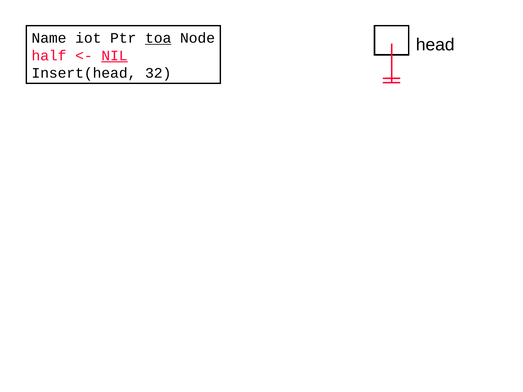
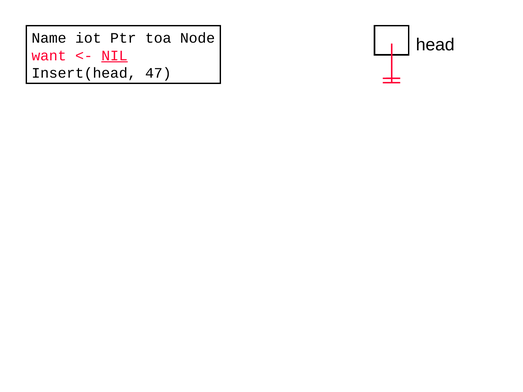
toa underline: present -> none
half: half -> want
32: 32 -> 47
